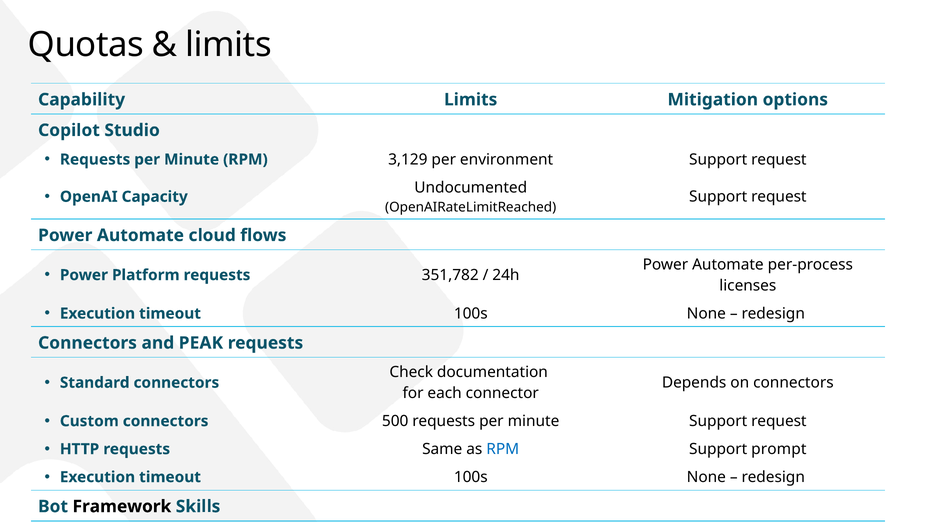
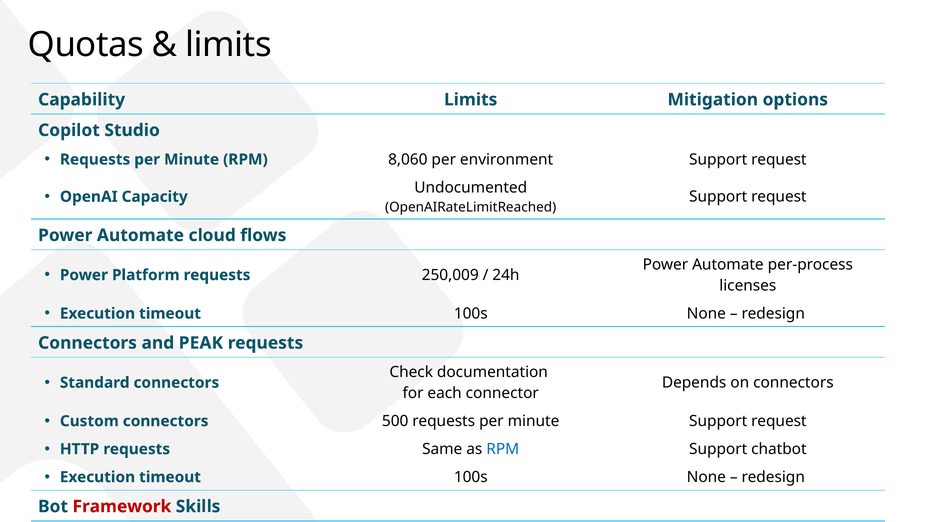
3,129: 3,129 -> 8,060
351,782: 351,782 -> 250,009
prompt: prompt -> chatbot
Framework colour: black -> red
